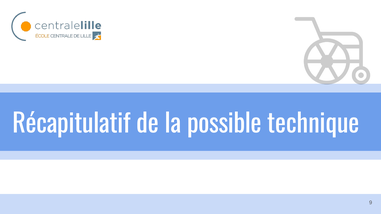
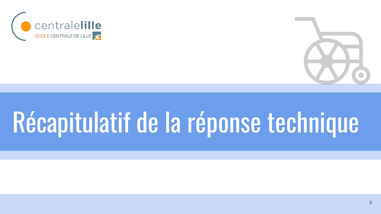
possible: possible -> réponse
